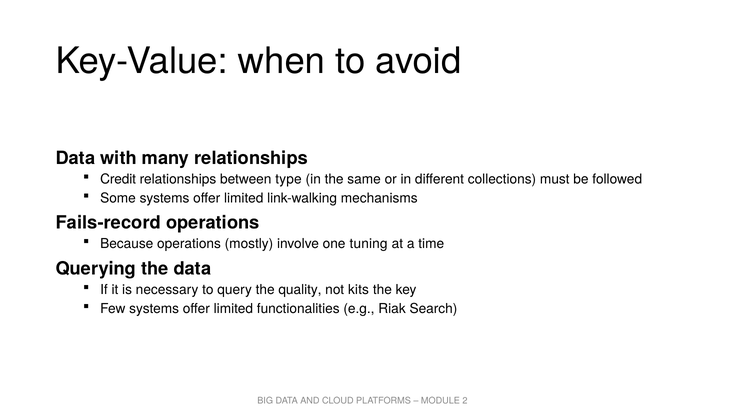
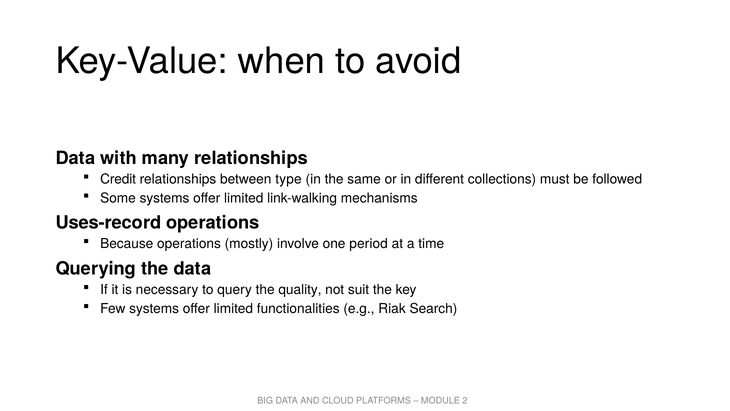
Fails-record: Fails-record -> Uses-record
tuning: tuning -> period
kits: kits -> suit
